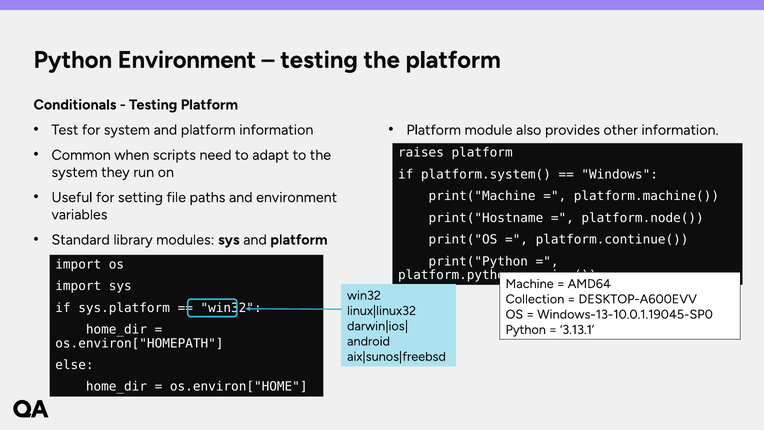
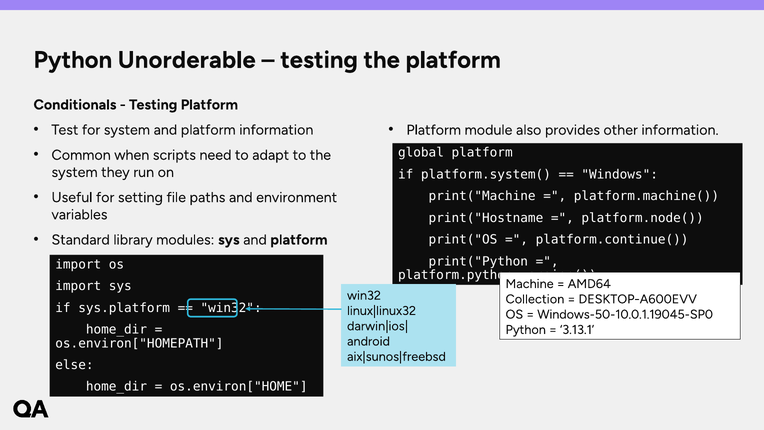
Python Environment: Environment -> Unorderable
raises: raises -> global
Windows-13-10.0.1.19045-SP0: Windows-13-10.0.1.19045-SP0 -> Windows-50-10.0.1.19045-SP0
